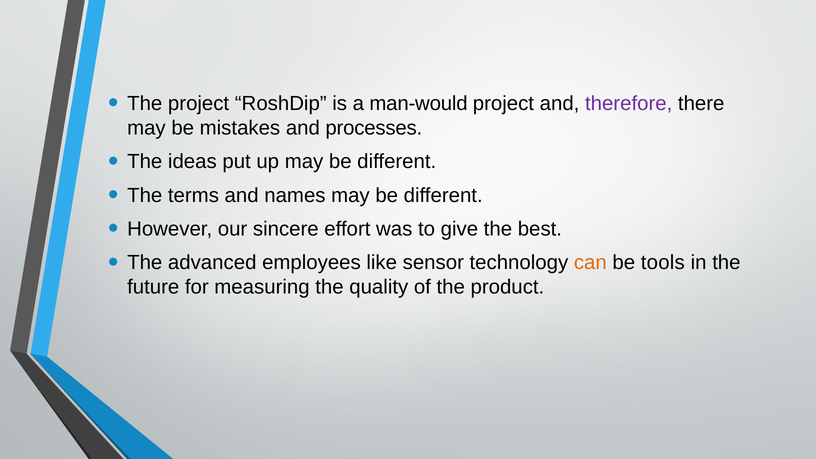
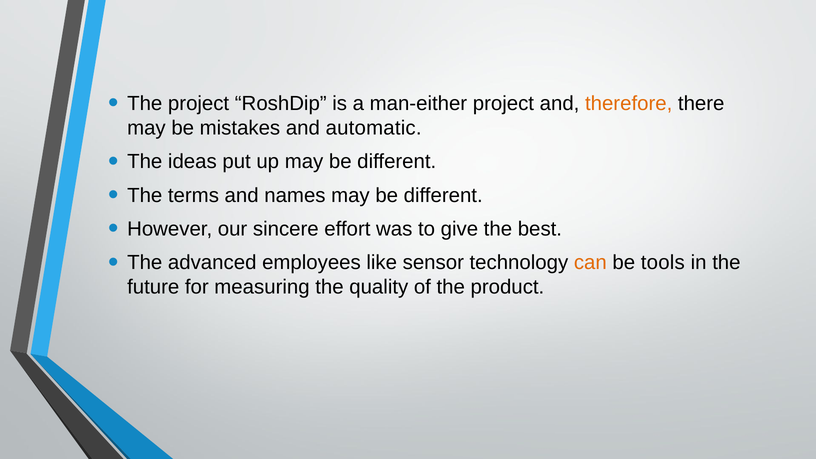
man-would: man-would -> man-either
therefore colour: purple -> orange
processes: processes -> automatic
